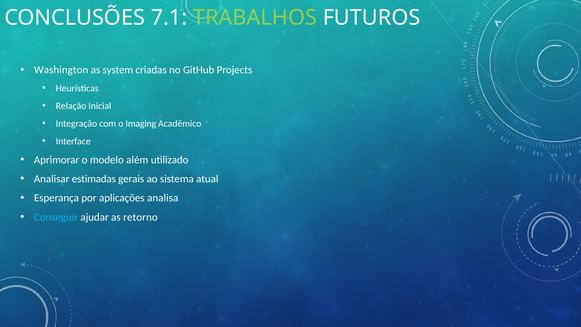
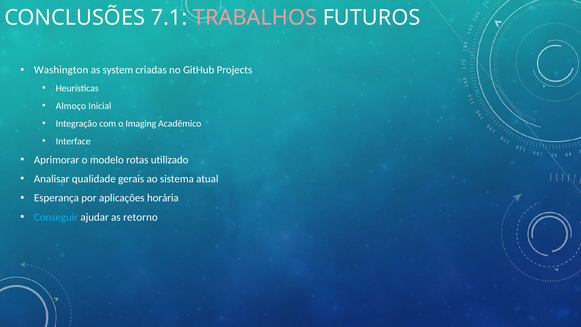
TRABALHOS colour: light green -> pink
Relação: Relação -> Almoço
além: além -> rotas
estimadas: estimadas -> qualidade
analisa: analisa -> horária
